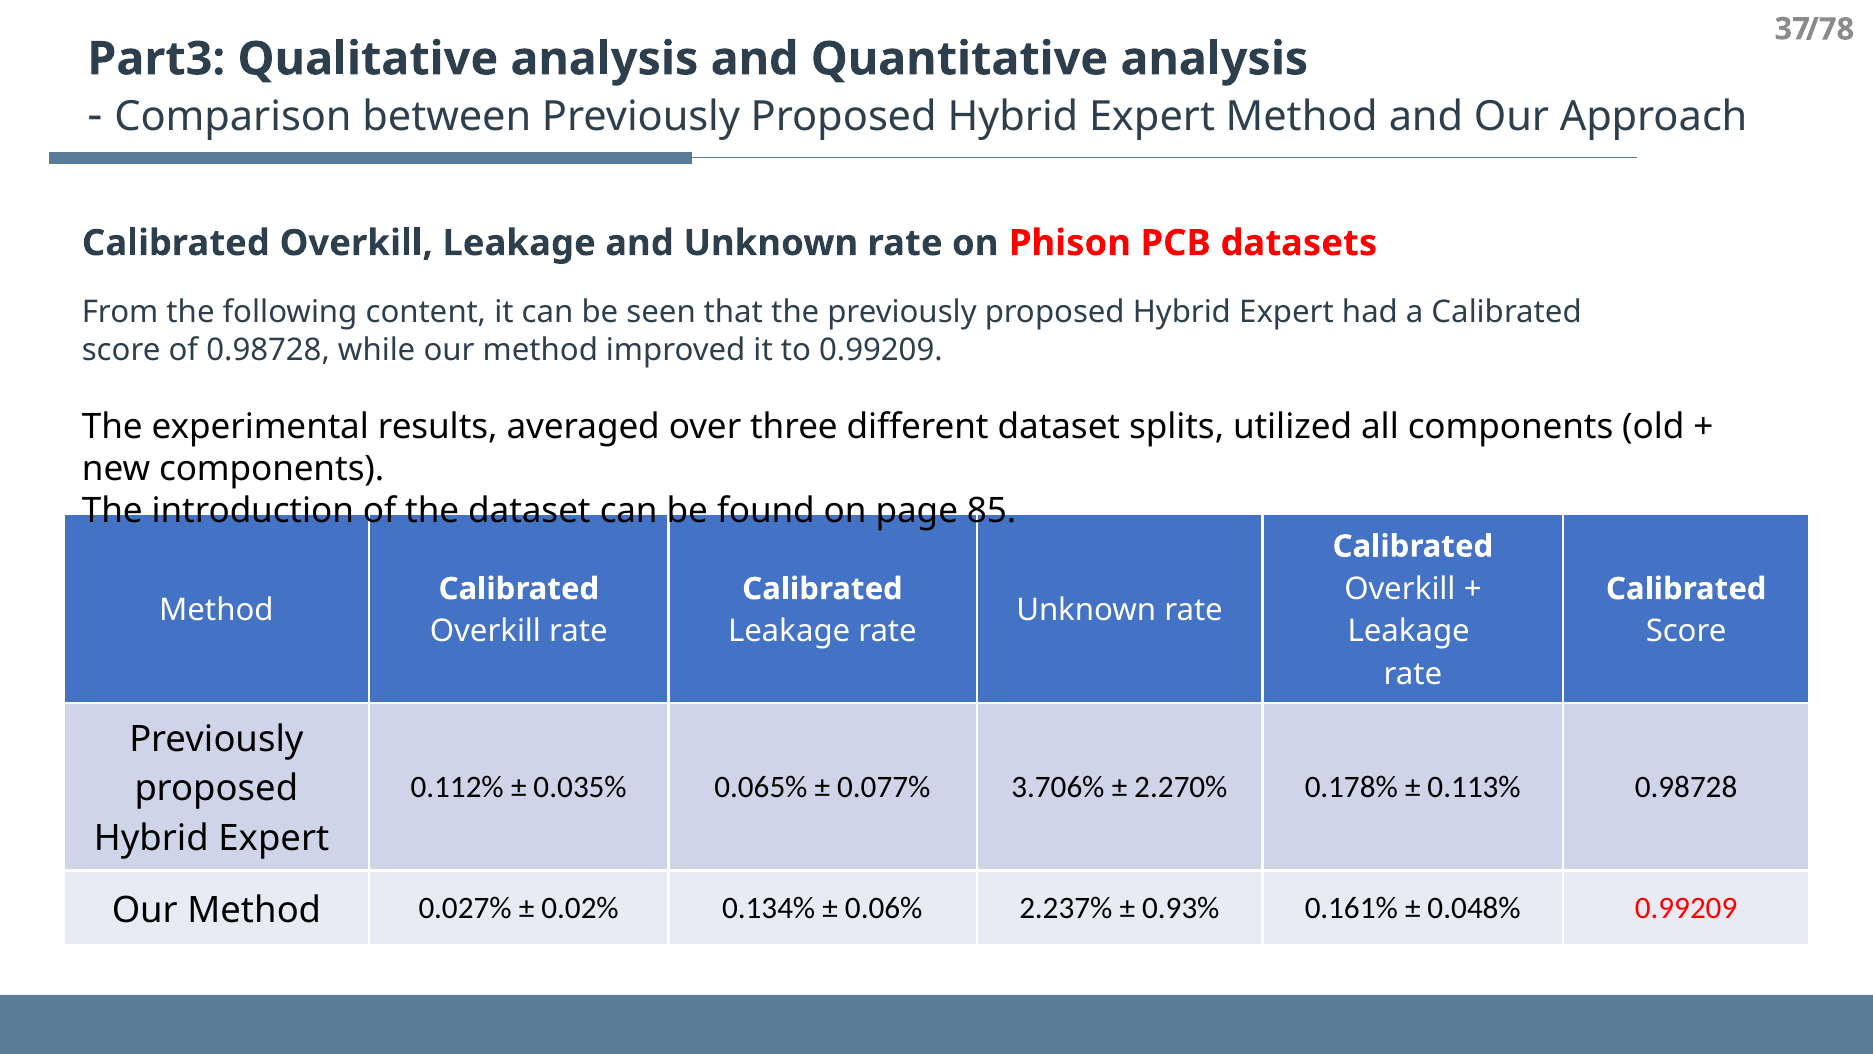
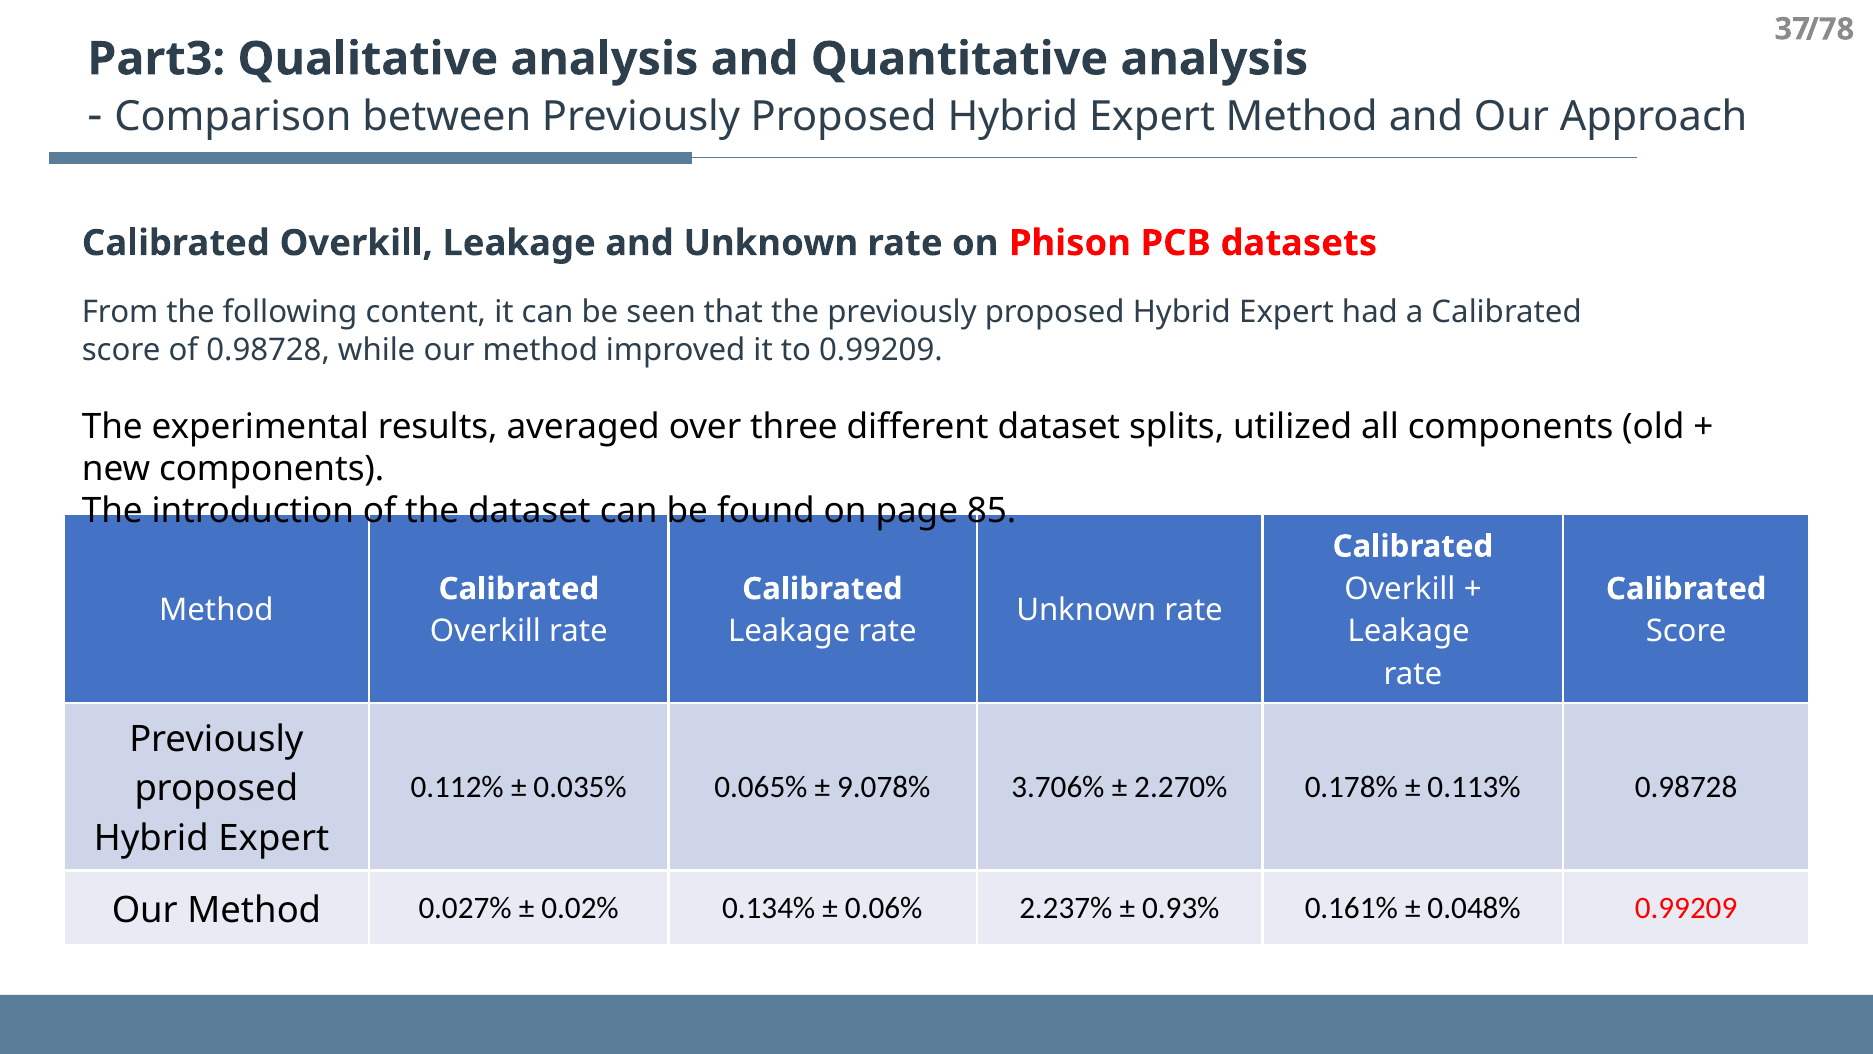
0.077%: 0.077% -> 9.078%
